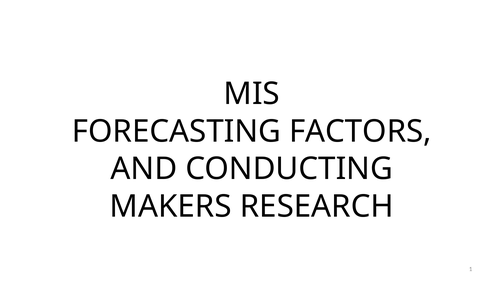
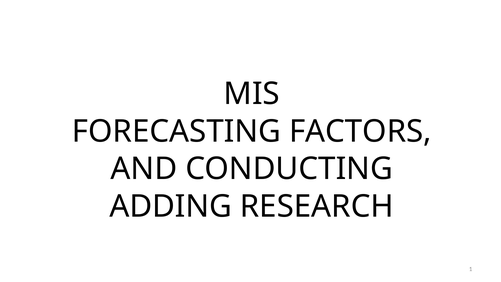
MAKERS: MAKERS -> ADDING
